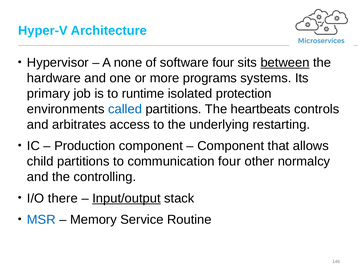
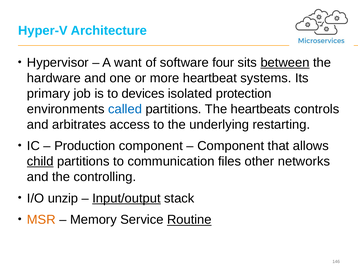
none: none -> want
programs: programs -> heartbeat
runtime: runtime -> devices
child underline: none -> present
communication four: four -> files
normalcy: normalcy -> networks
there: there -> unzip
MSR colour: blue -> orange
Routine underline: none -> present
